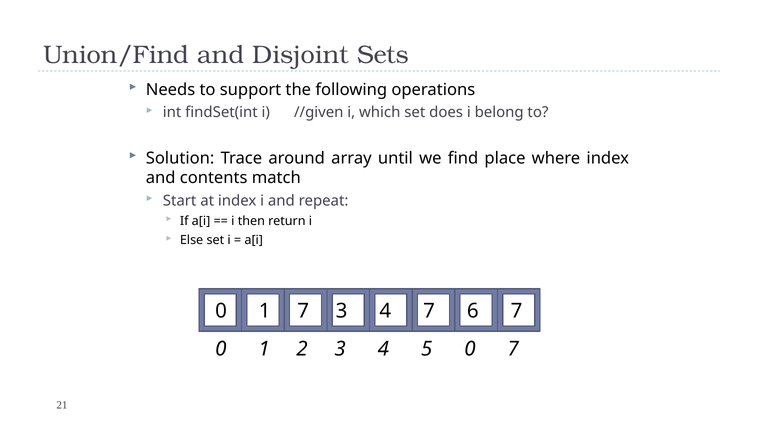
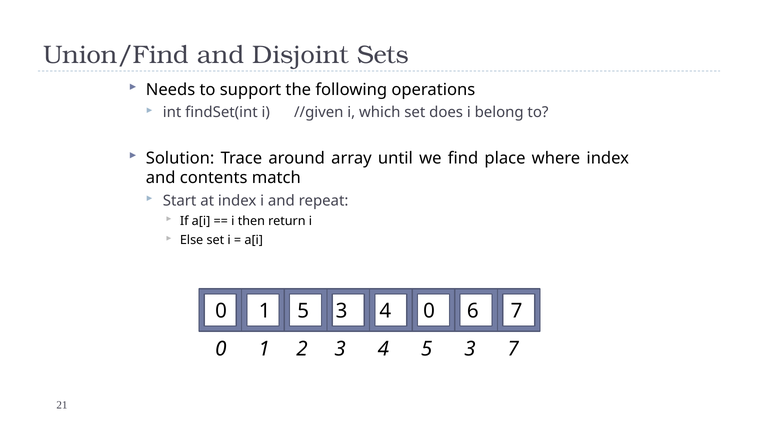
1 7: 7 -> 5
4 7: 7 -> 0
4 5 0: 0 -> 3
